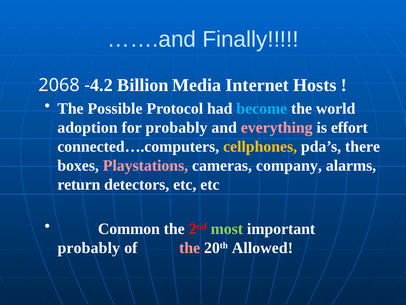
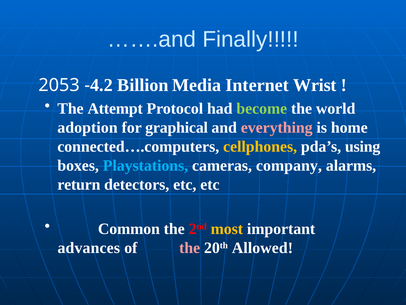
2068: 2068 -> 2053
Hosts: Hosts -> Wrist
Possible: Possible -> Attempt
become colour: light blue -> light green
for probably: probably -> graphical
effort: effort -> home
there: there -> using
Playstations colour: pink -> light blue
most colour: light green -> yellow
probably at (89, 248): probably -> advances
